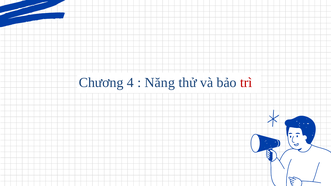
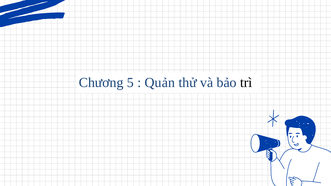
4: 4 -> 5
Năng: Năng -> Quản
trì colour: red -> black
